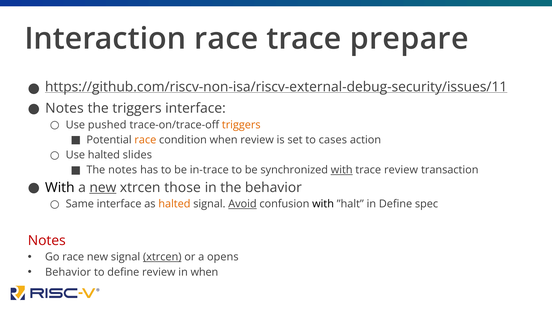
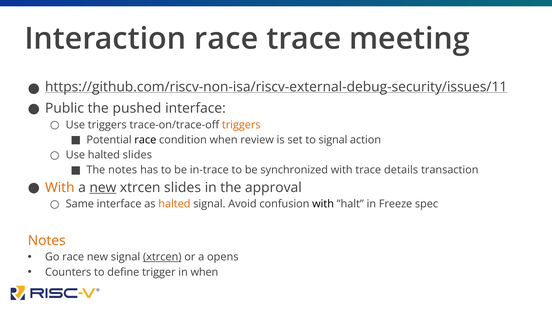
prepare: prepare -> meeting
Notes at (64, 108): Notes -> Public
the triggers: triggers -> pushed
Use pushed: pushed -> triggers
race at (145, 140) colour: orange -> black
to cases: cases -> signal
with at (342, 170) underline: present -> none
trace review: review -> details
With at (60, 188) colour: black -> orange
xtrcen those: those -> slides
the behavior: behavior -> approval
Avoid underline: present -> none
in Define: Define -> Freeze
Notes at (47, 241) colour: red -> orange
Behavior at (68, 273): Behavior -> Counters
define review: review -> trigger
